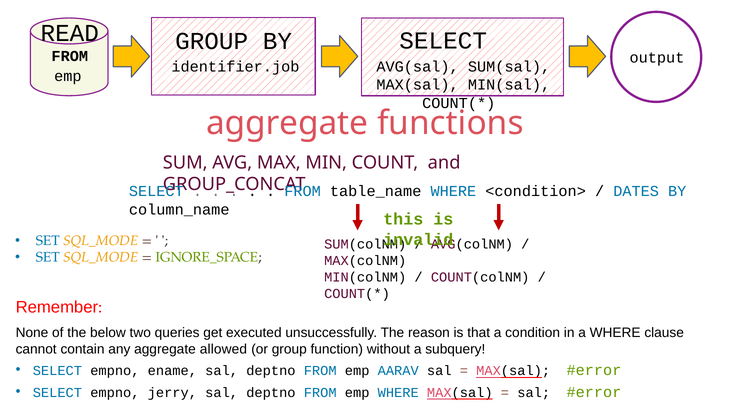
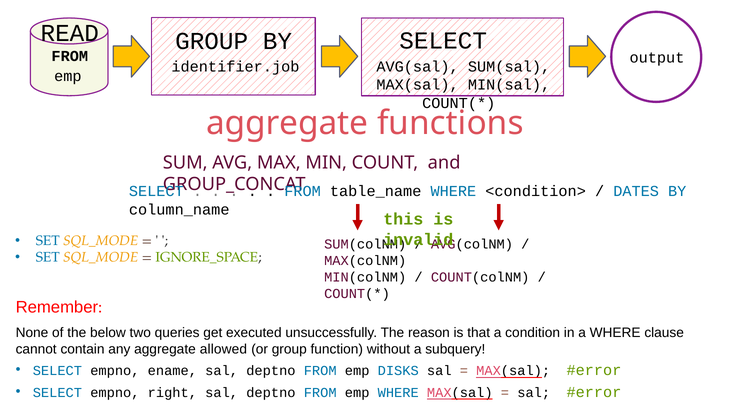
AARAV: AARAV -> DISKS
jerry: jerry -> right
